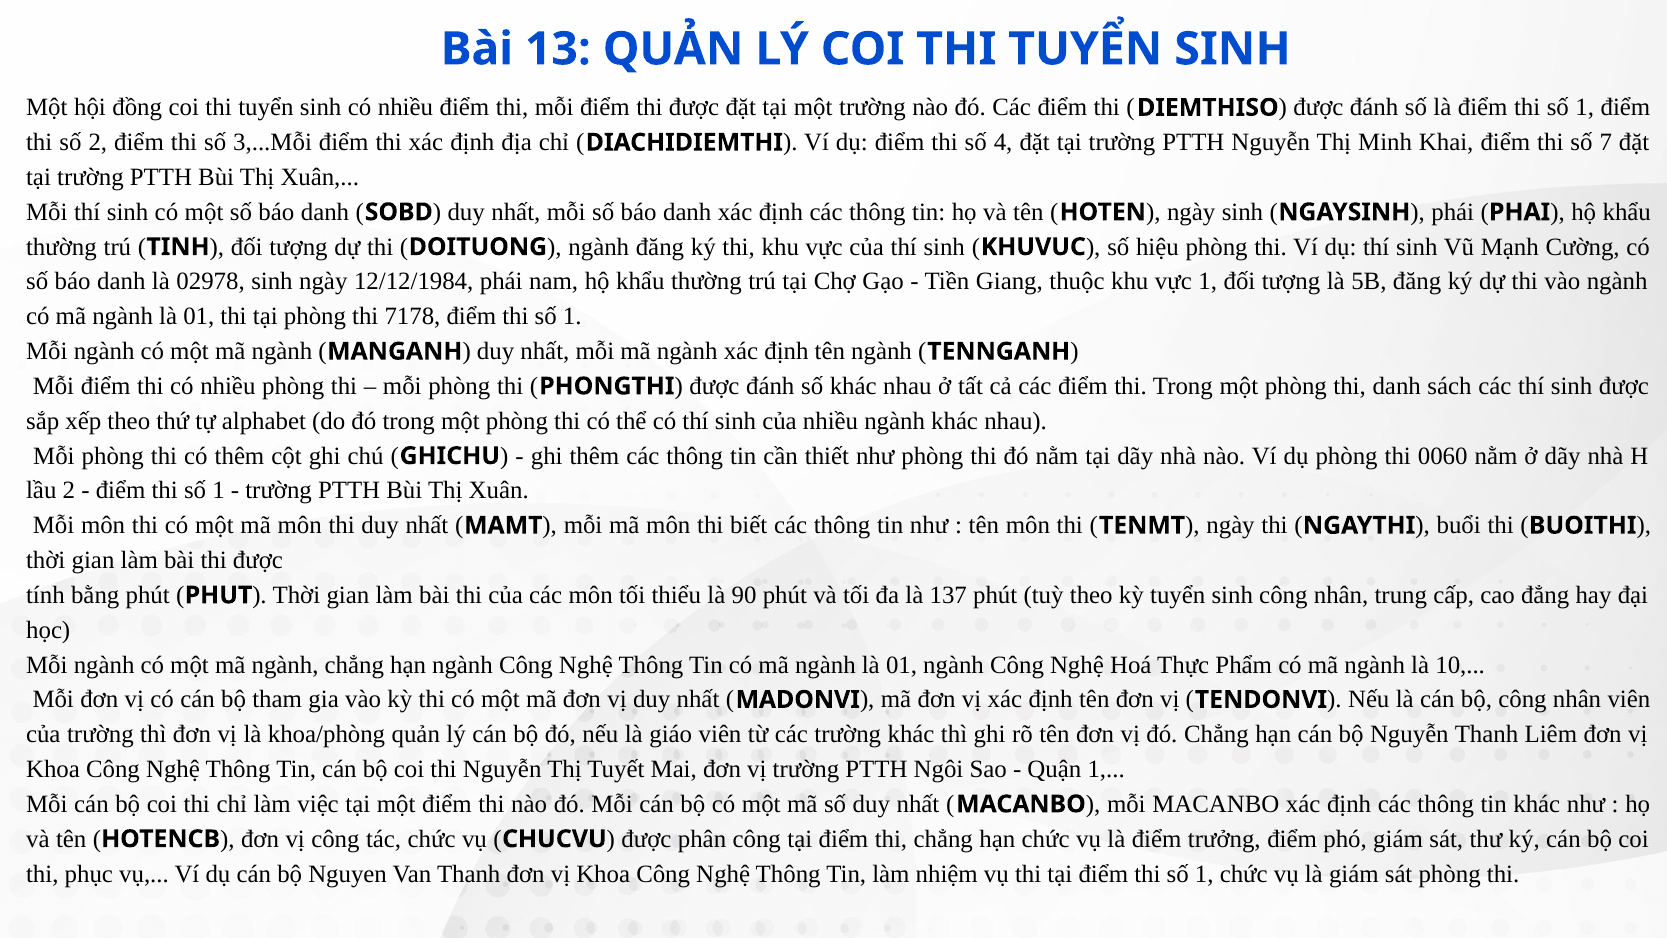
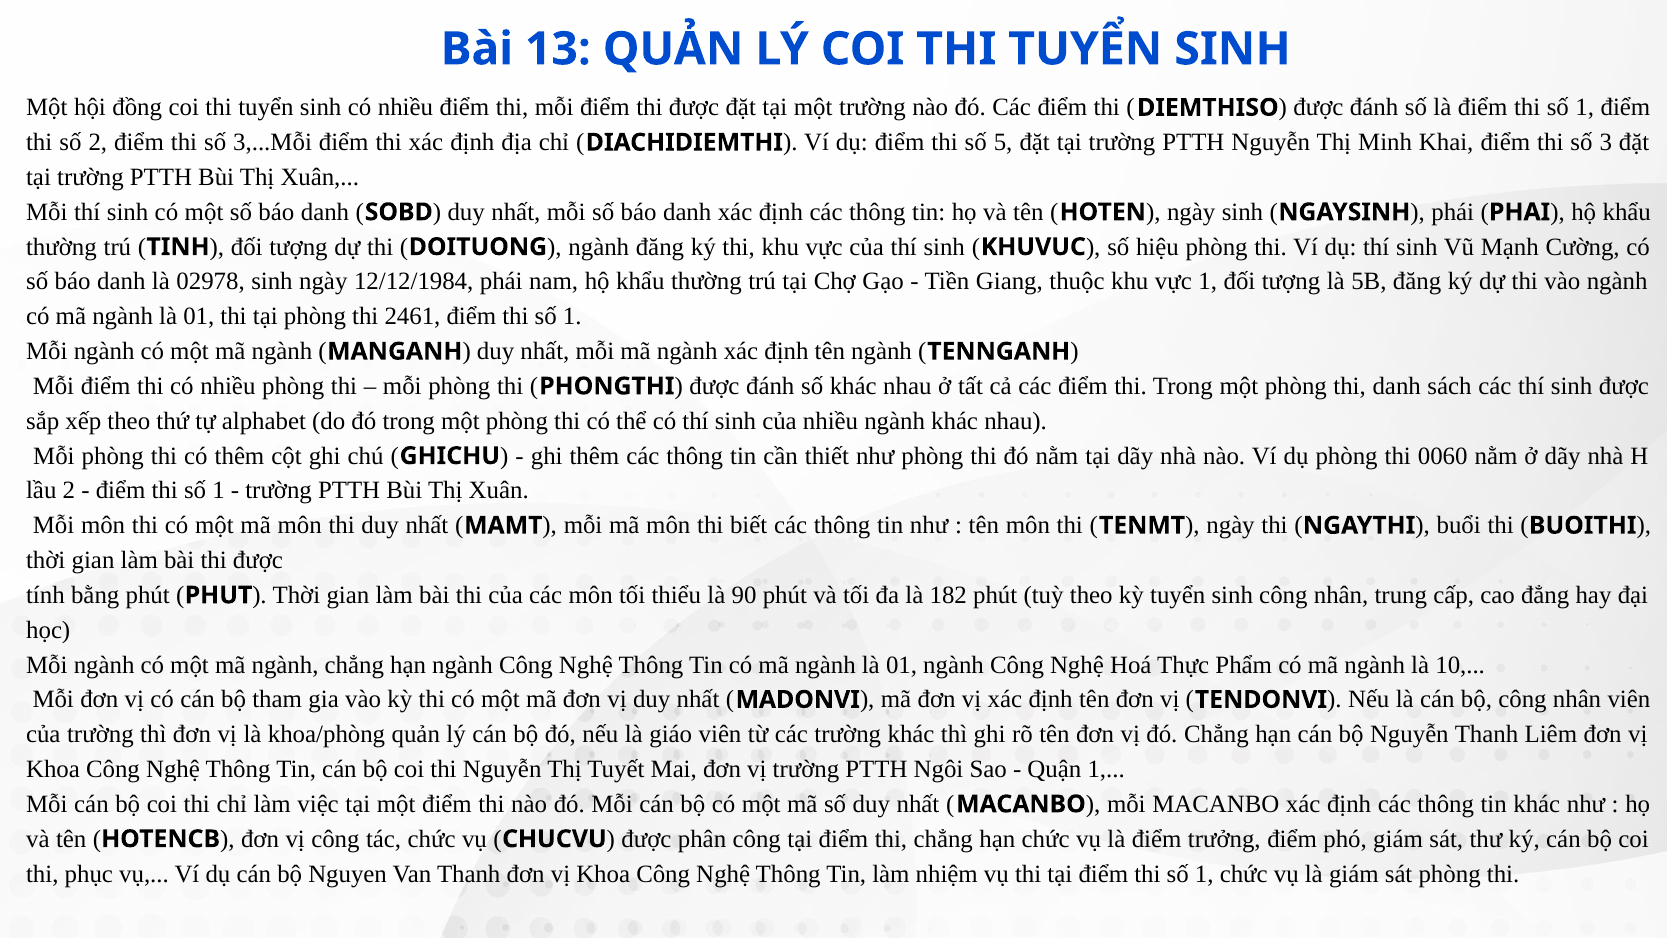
4: 4 -> 5
7: 7 -> 3
7178: 7178 -> 2461
137: 137 -> 182
